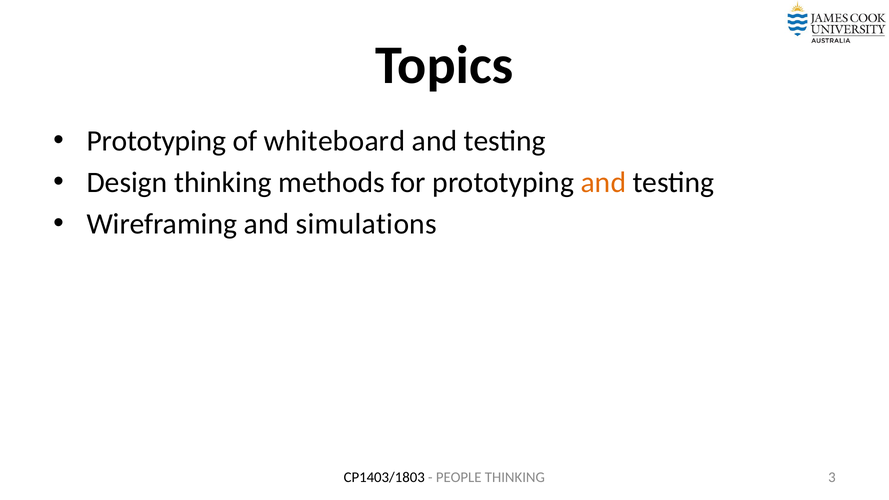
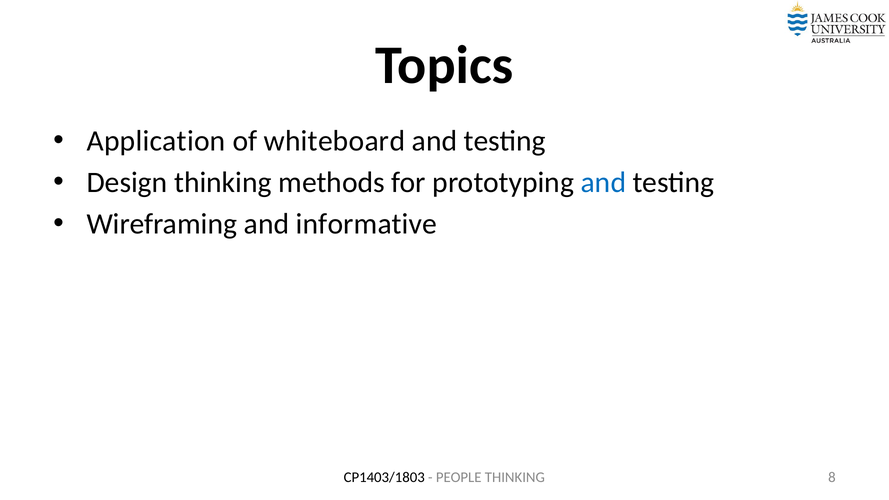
Prototyping at (156, 141): Prototyping -> Application
and at (603, 182) colour: orange -> blue
simulations: simulations -> informative
3: 3 -> 8
